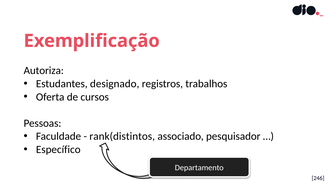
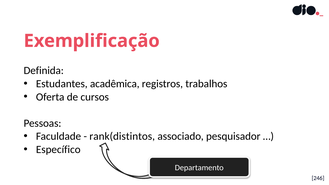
Autoriza: Autoriza -> Definida
designado: designado -> acadêmica
